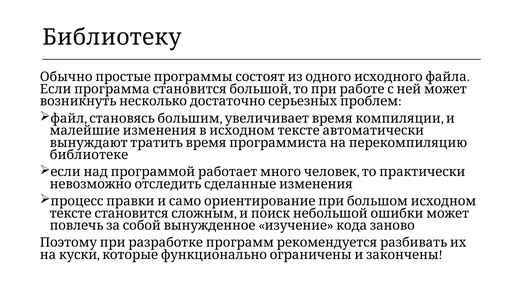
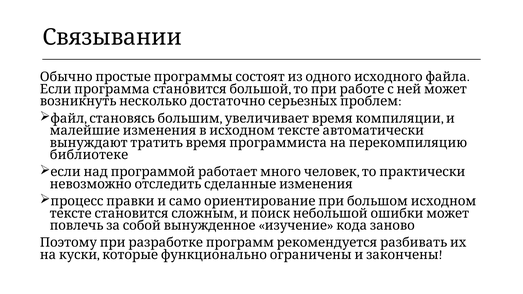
Библиотеку: Библиотеку -> Связывании
